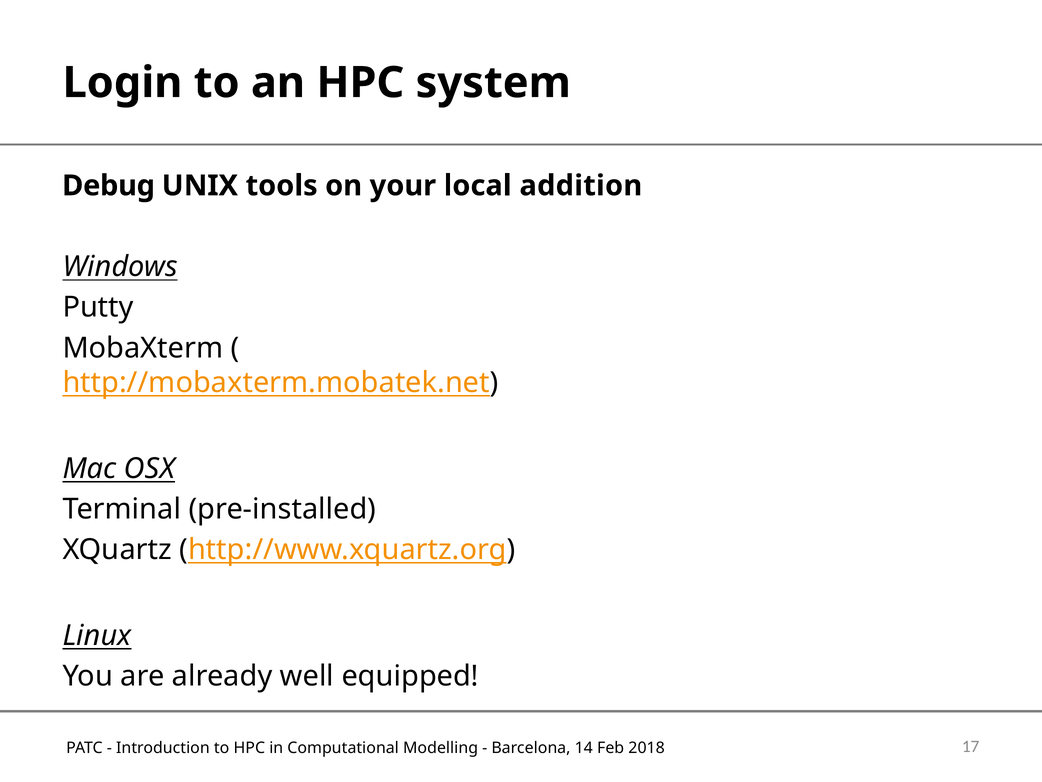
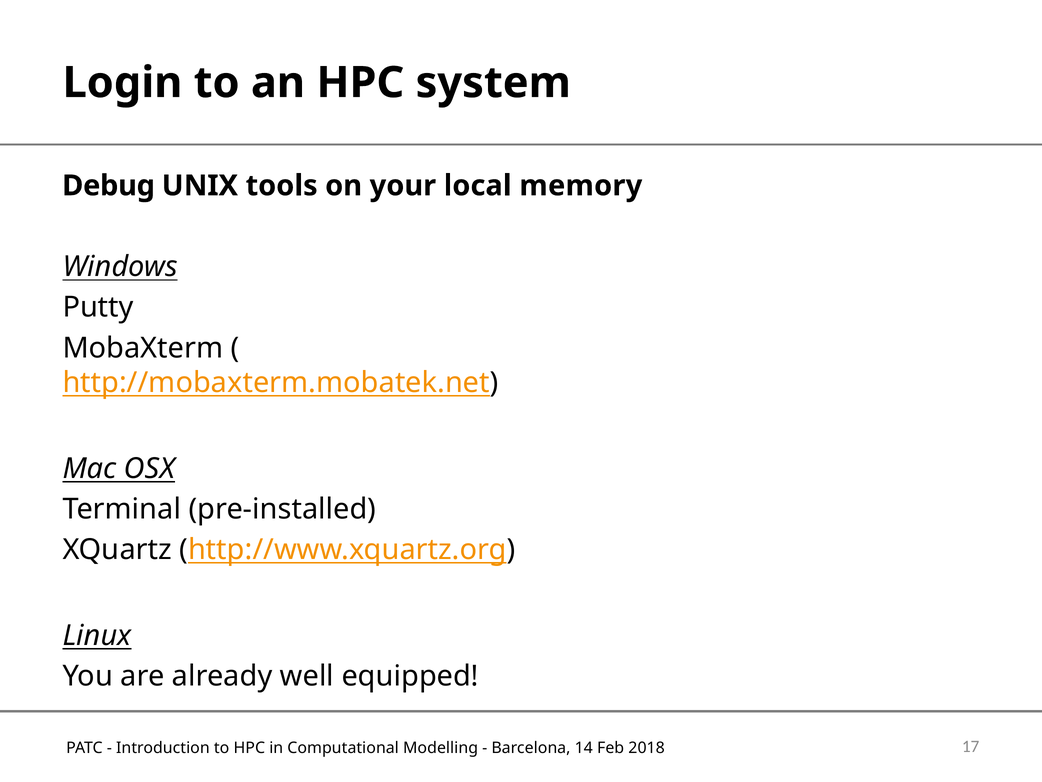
addition: addition -> memory
